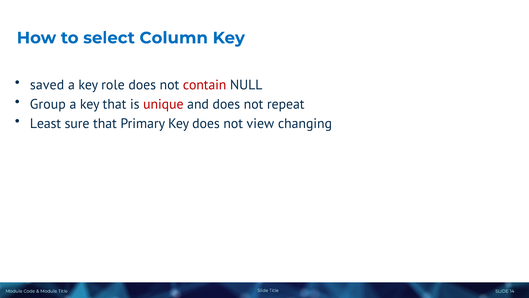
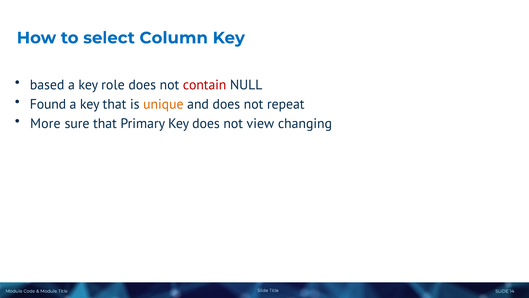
saved: saved -> based
Group: Group -> Found
unique colour: red -> orange
Least: Least -> More
